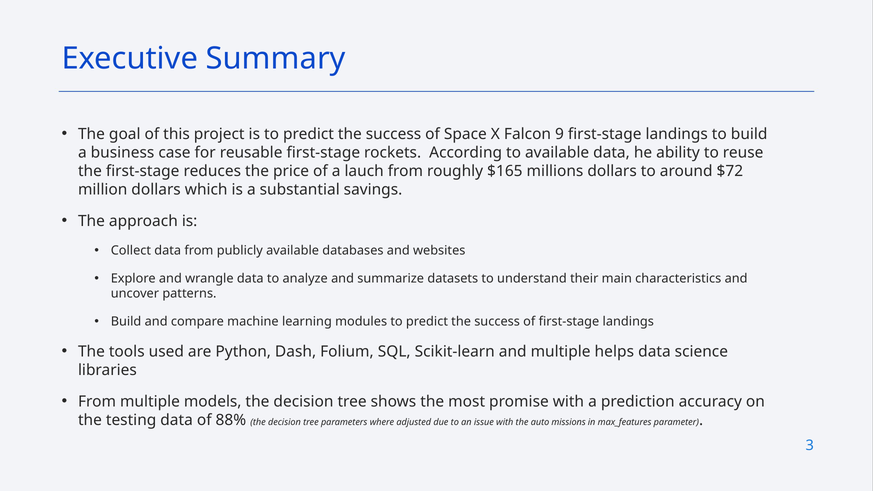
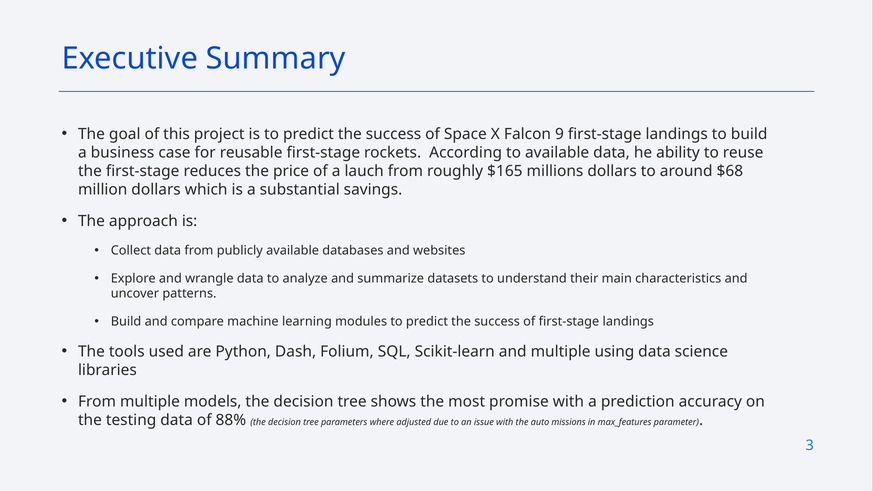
$72: $72 -> $68
helps: helps -> using
